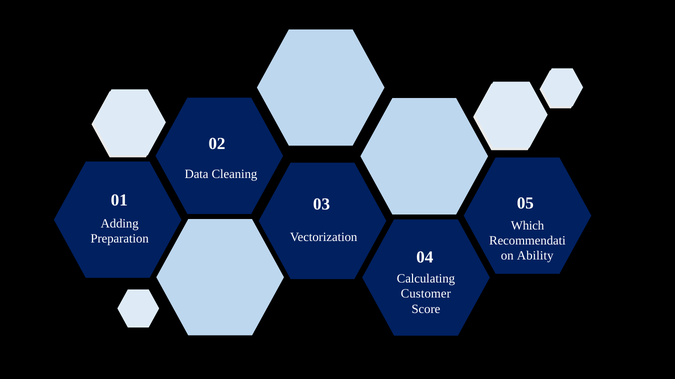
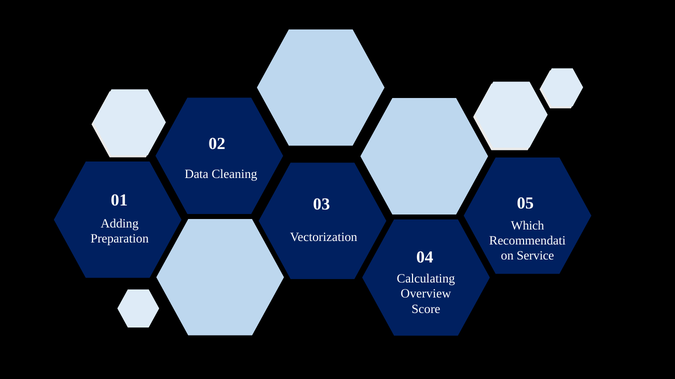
Ability: Ability -> Service
Customer: Customer -> Overview
